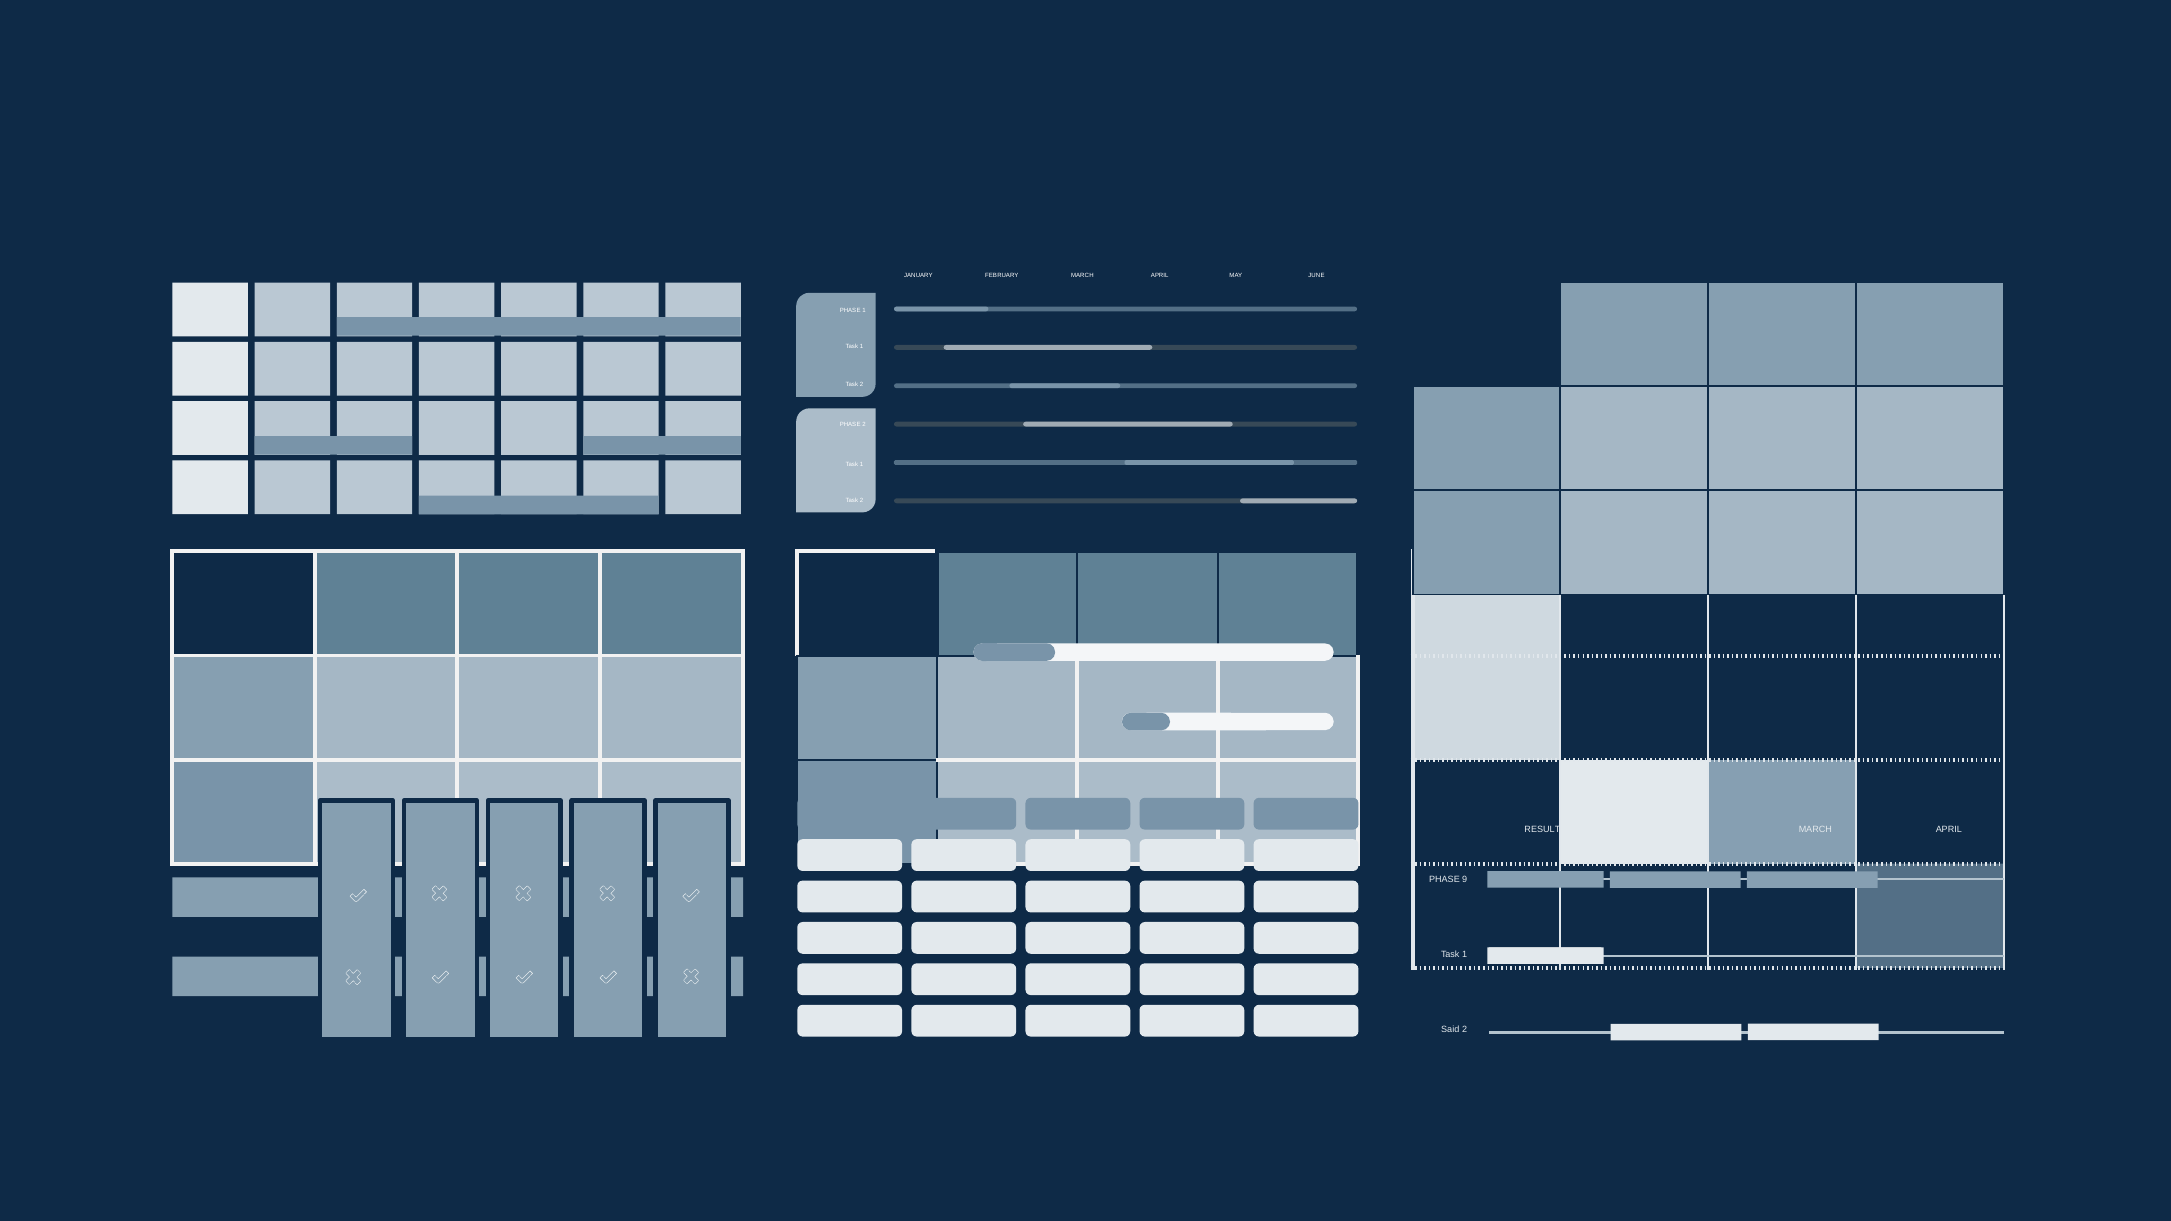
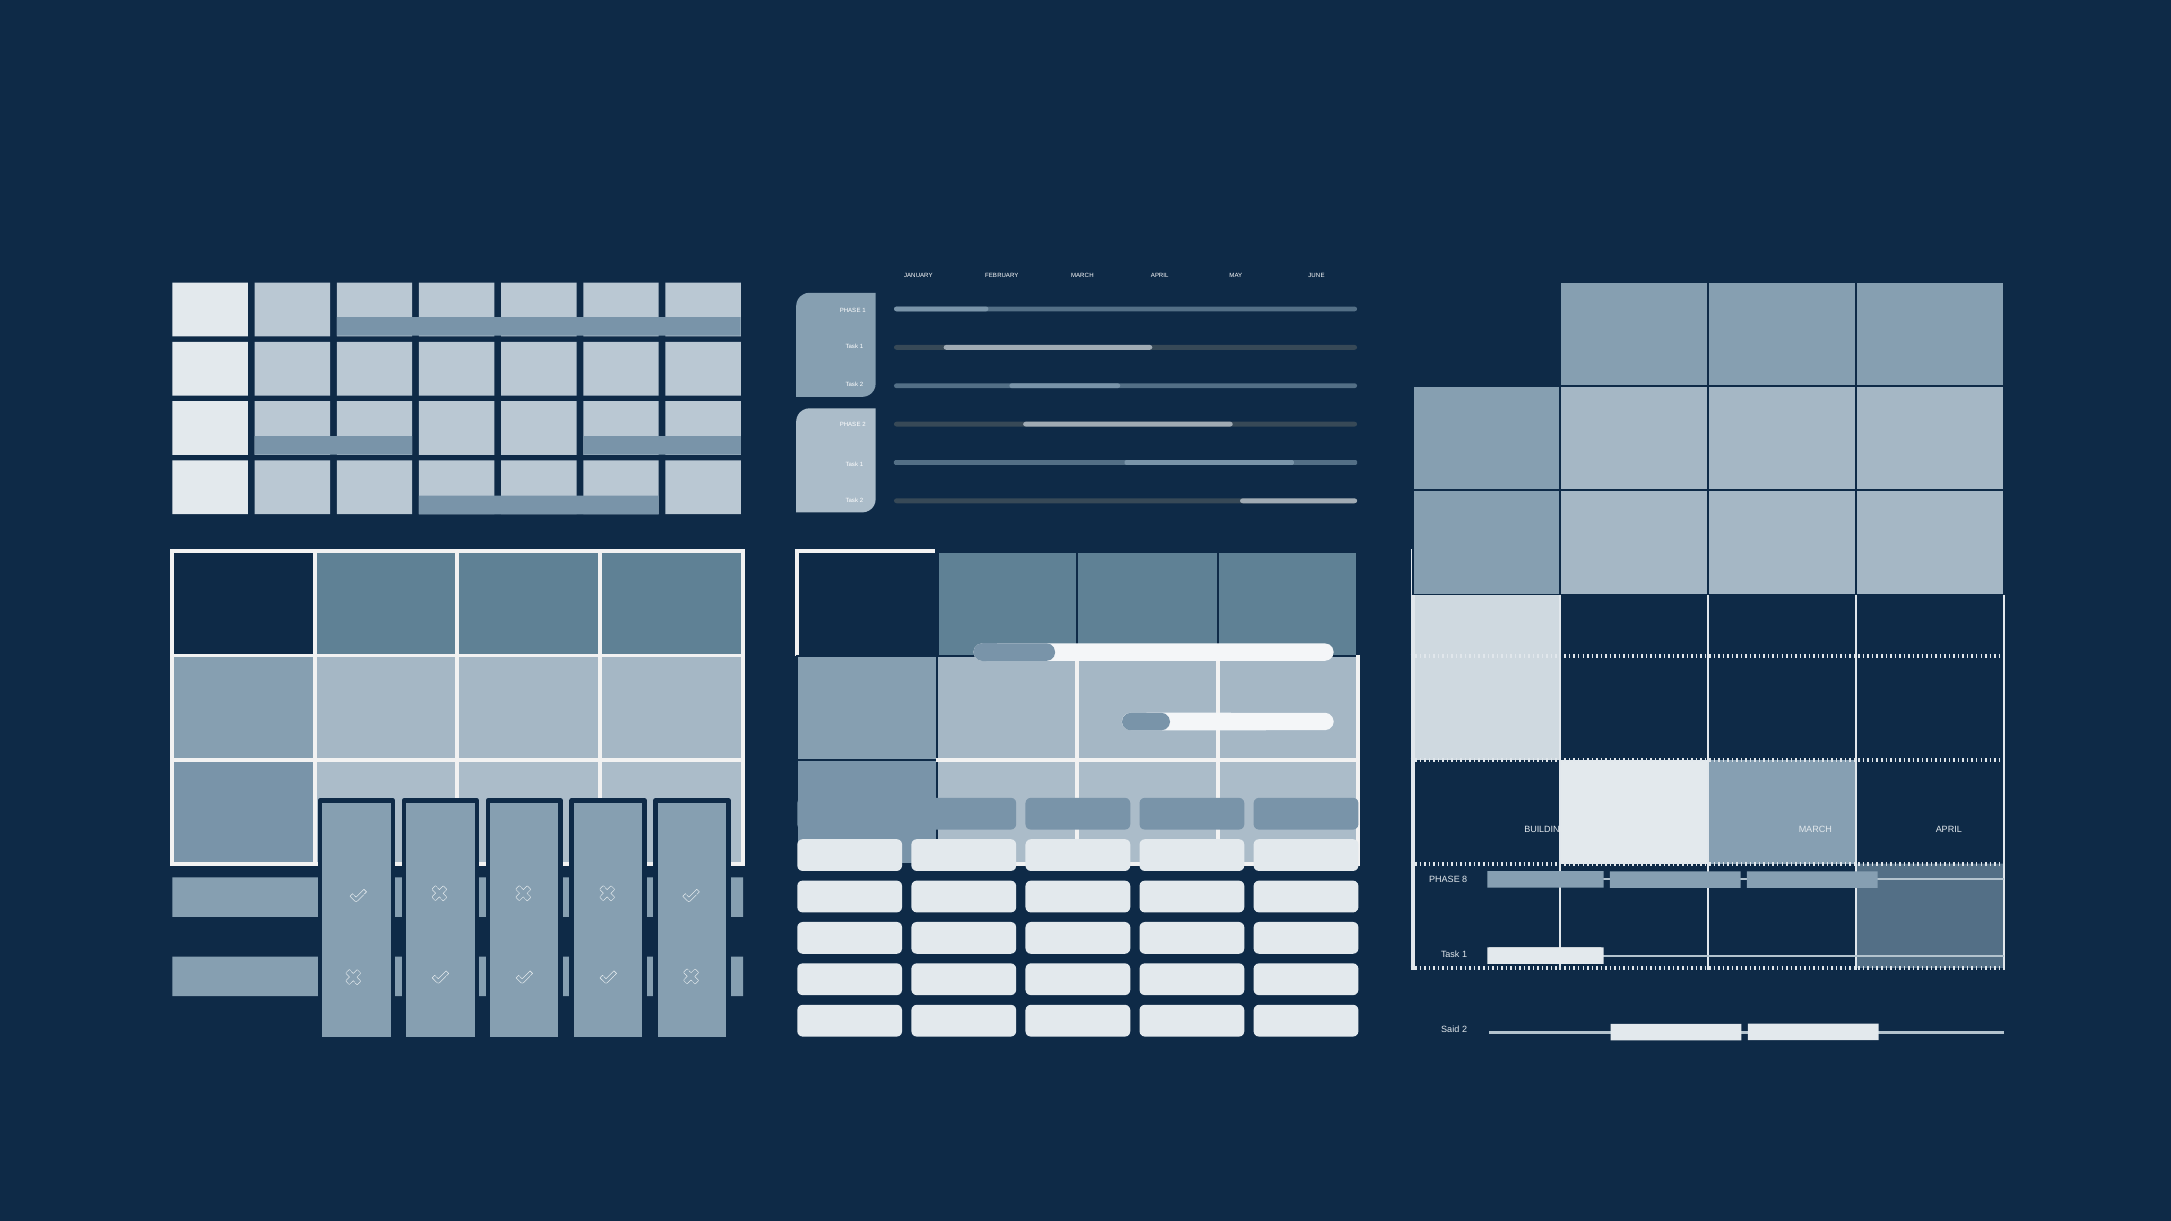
RESULTS: RESULTS -> BUILDING
9: 9 -> 8
